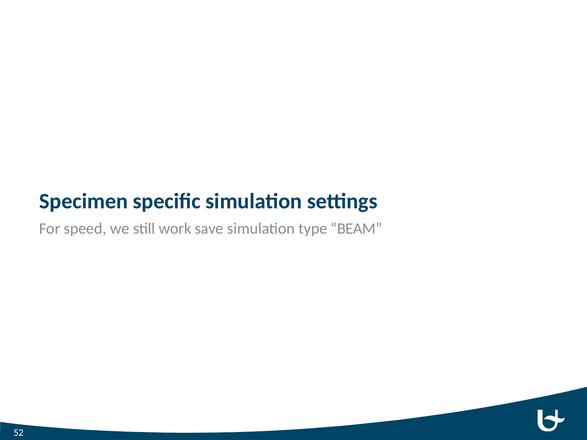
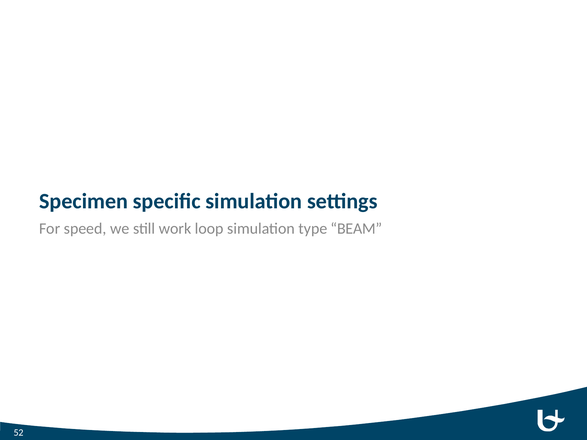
save: save -> loop
